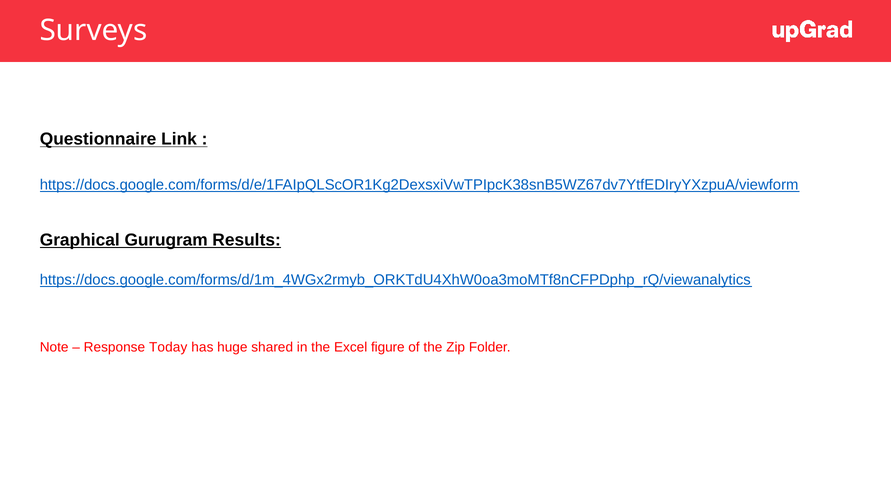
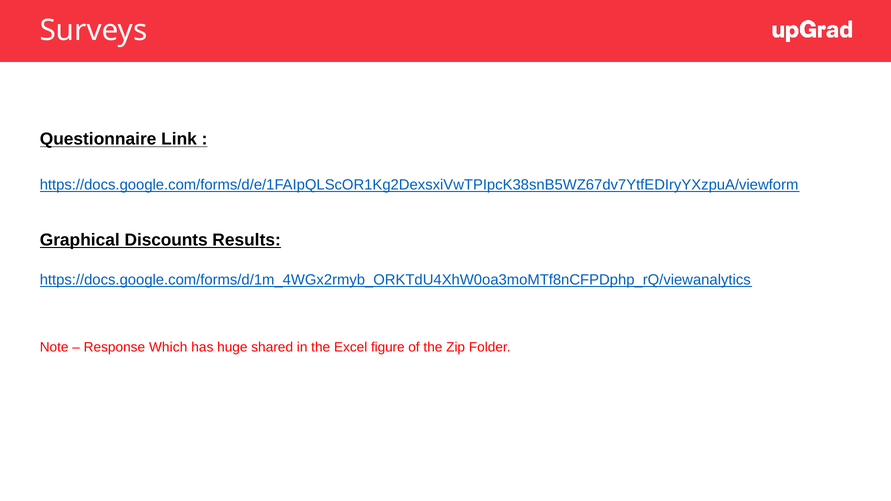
Gurugram: Gurugram -> Discounts
Today: Today -> Which
